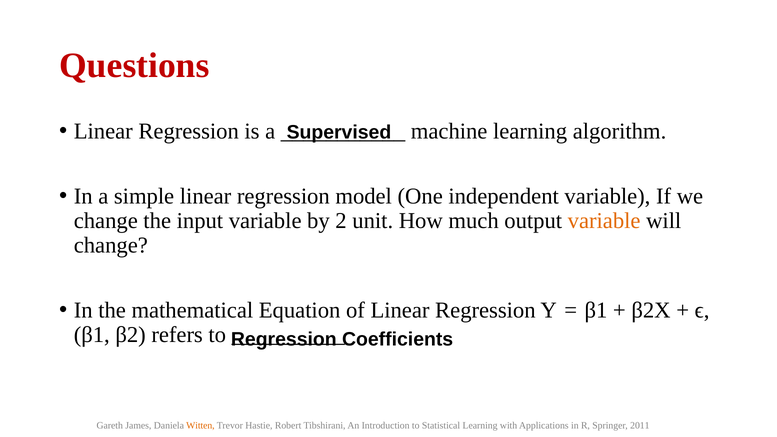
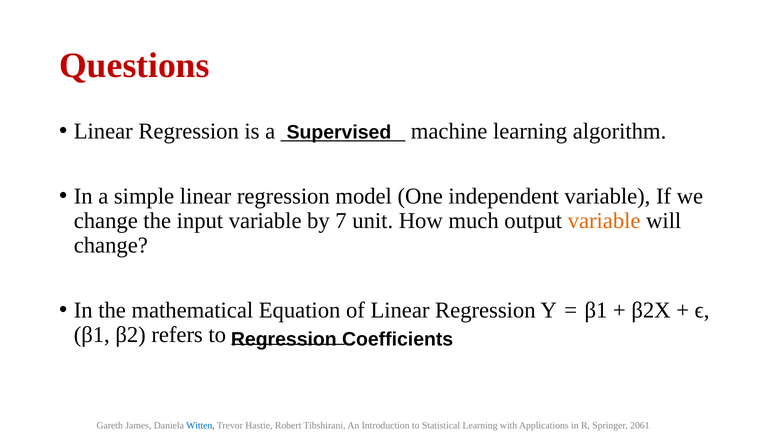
2: 2 -> 7
Witten colour: orange -> blue
2011: 2011 -> 2061
